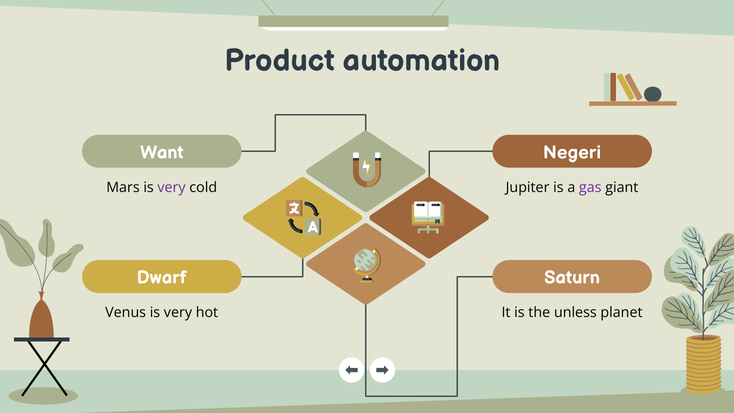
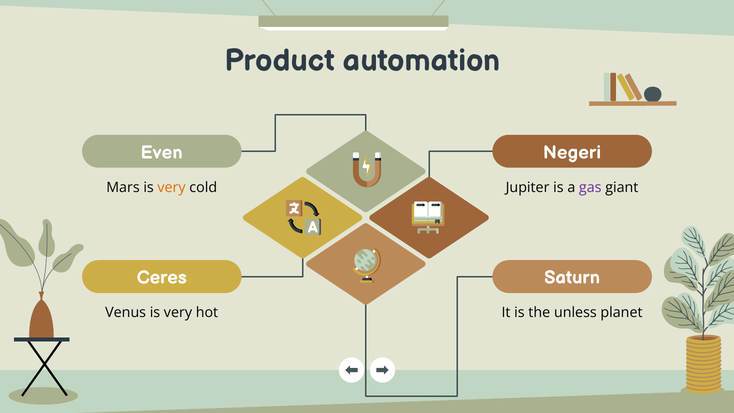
Want: Want -> Even
very at (172, 187) colour: purple -> orange
Dwarf: Dwarf -> Ceres
